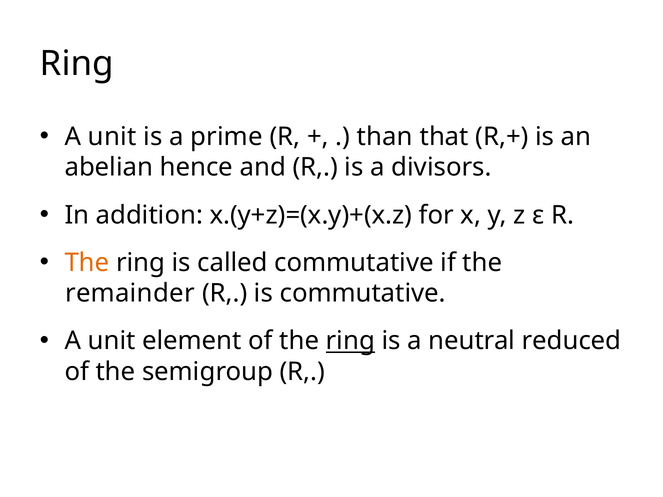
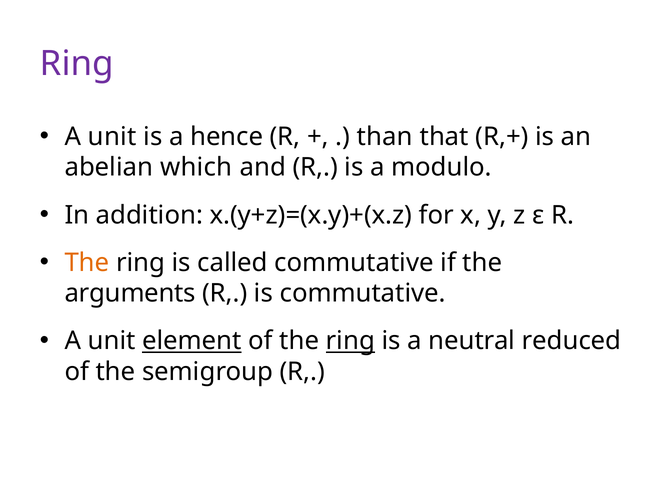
Ring at (77, 64) colour: black -> purple
prime: prime -> hence
hence: hence -> which
divisors: divisors -> modulo
remainder: remainder -> arguments
element underline: none -> present
